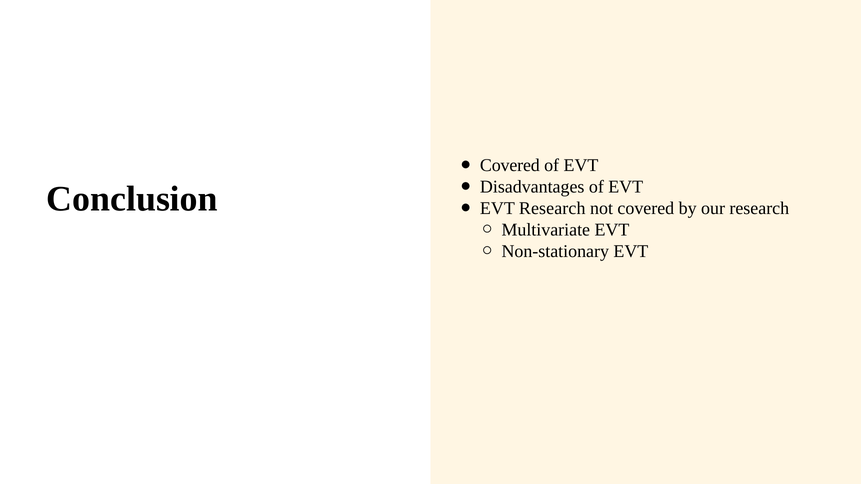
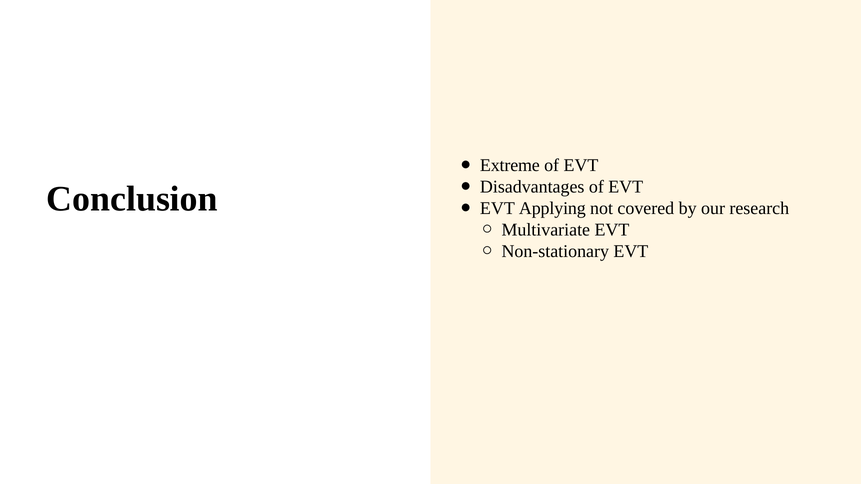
Covered at (510, 165): Covered -> Extreme
EVT Research: Research -> Applying
